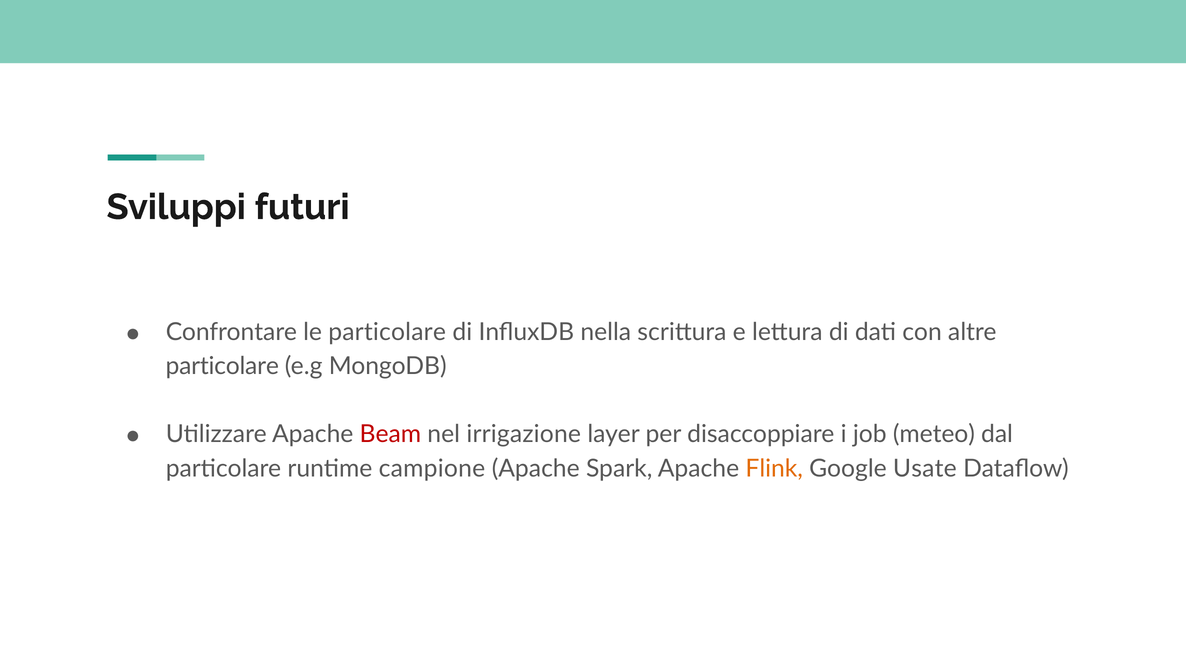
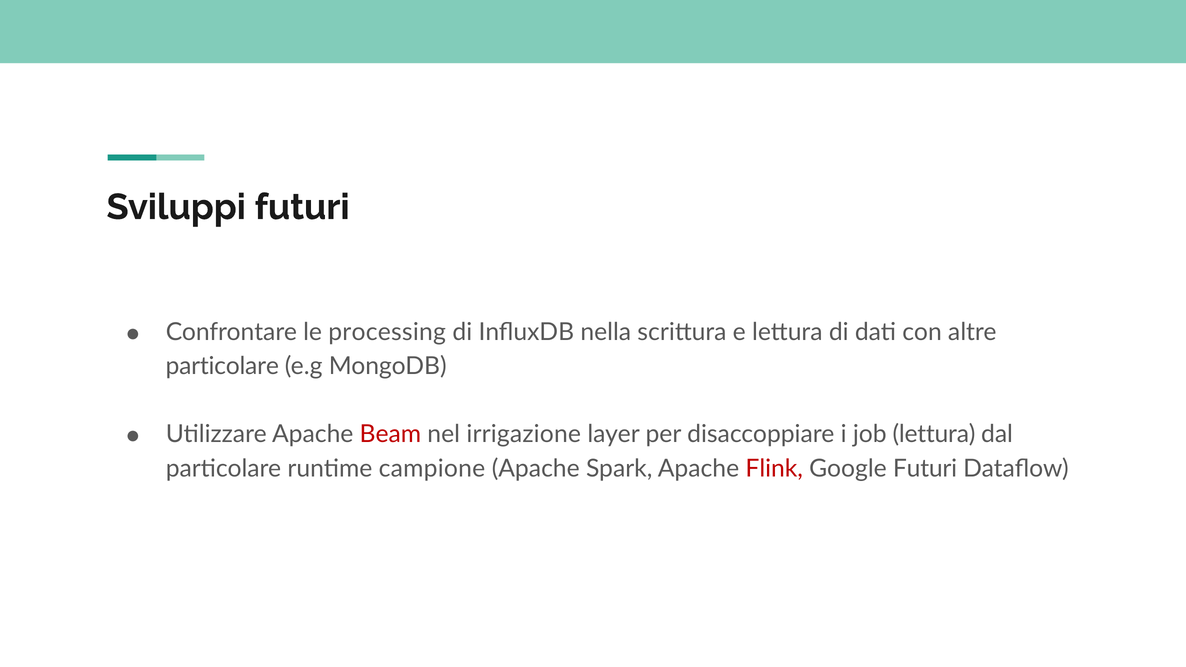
le particolare: particolare -> processing
job meteo: meteo -> lettura
Flink colour: orange -> red
Google Usate: Usate -> Futuri
